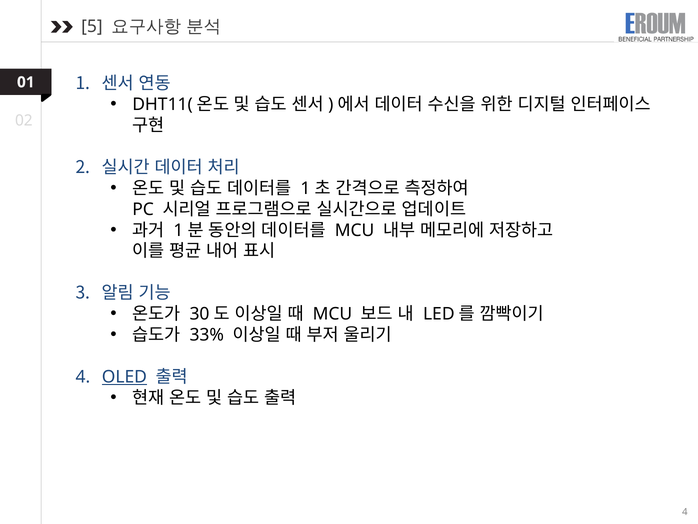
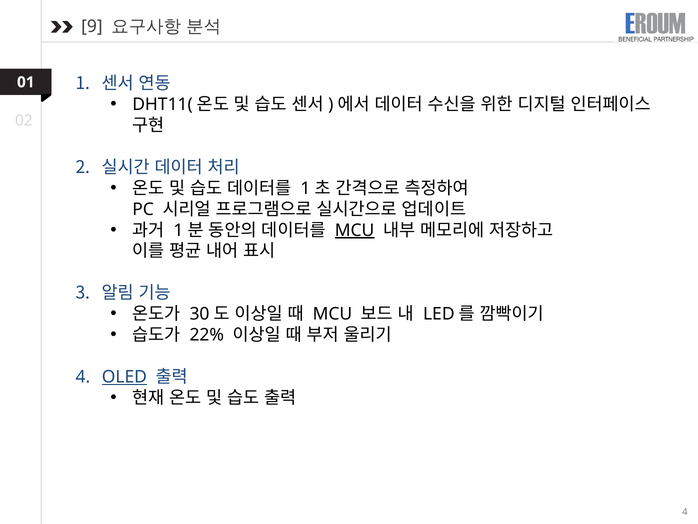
5: 5 -> 9
MCU at (355, 230) underline: none -> present
33%: 33% -> 22%
